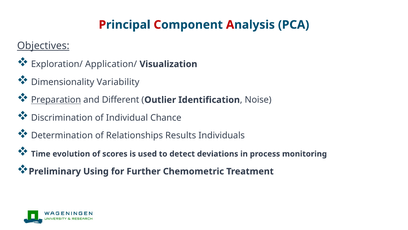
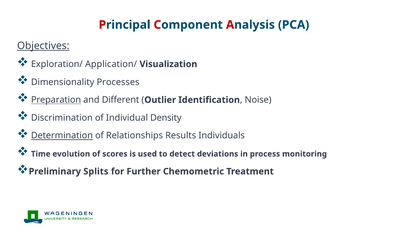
Variability: Variability -> Processes
Chance: Chance -> Density
Determination underline: none -> present
Using: Using -> Splits
